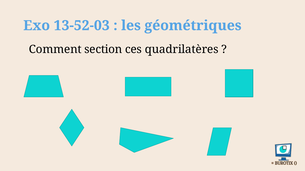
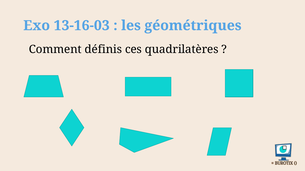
13-52-03: 13-52-03 -> 13-16-03
section: section -> définis
